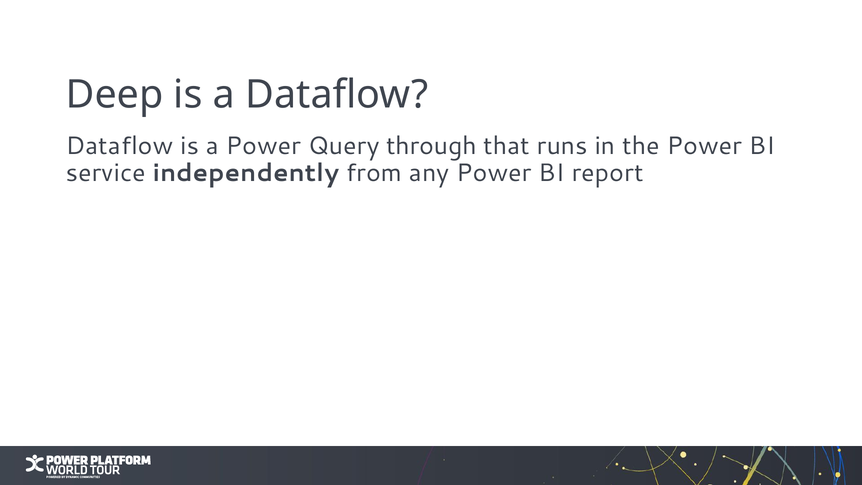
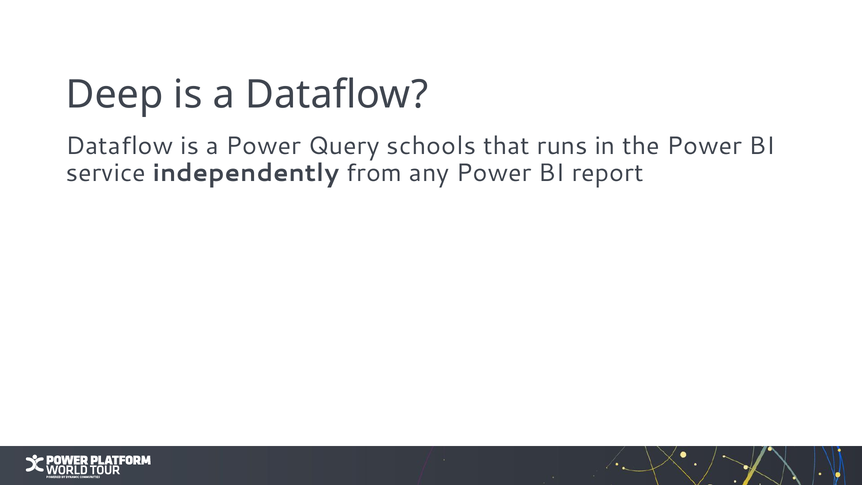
through: through -> schools
